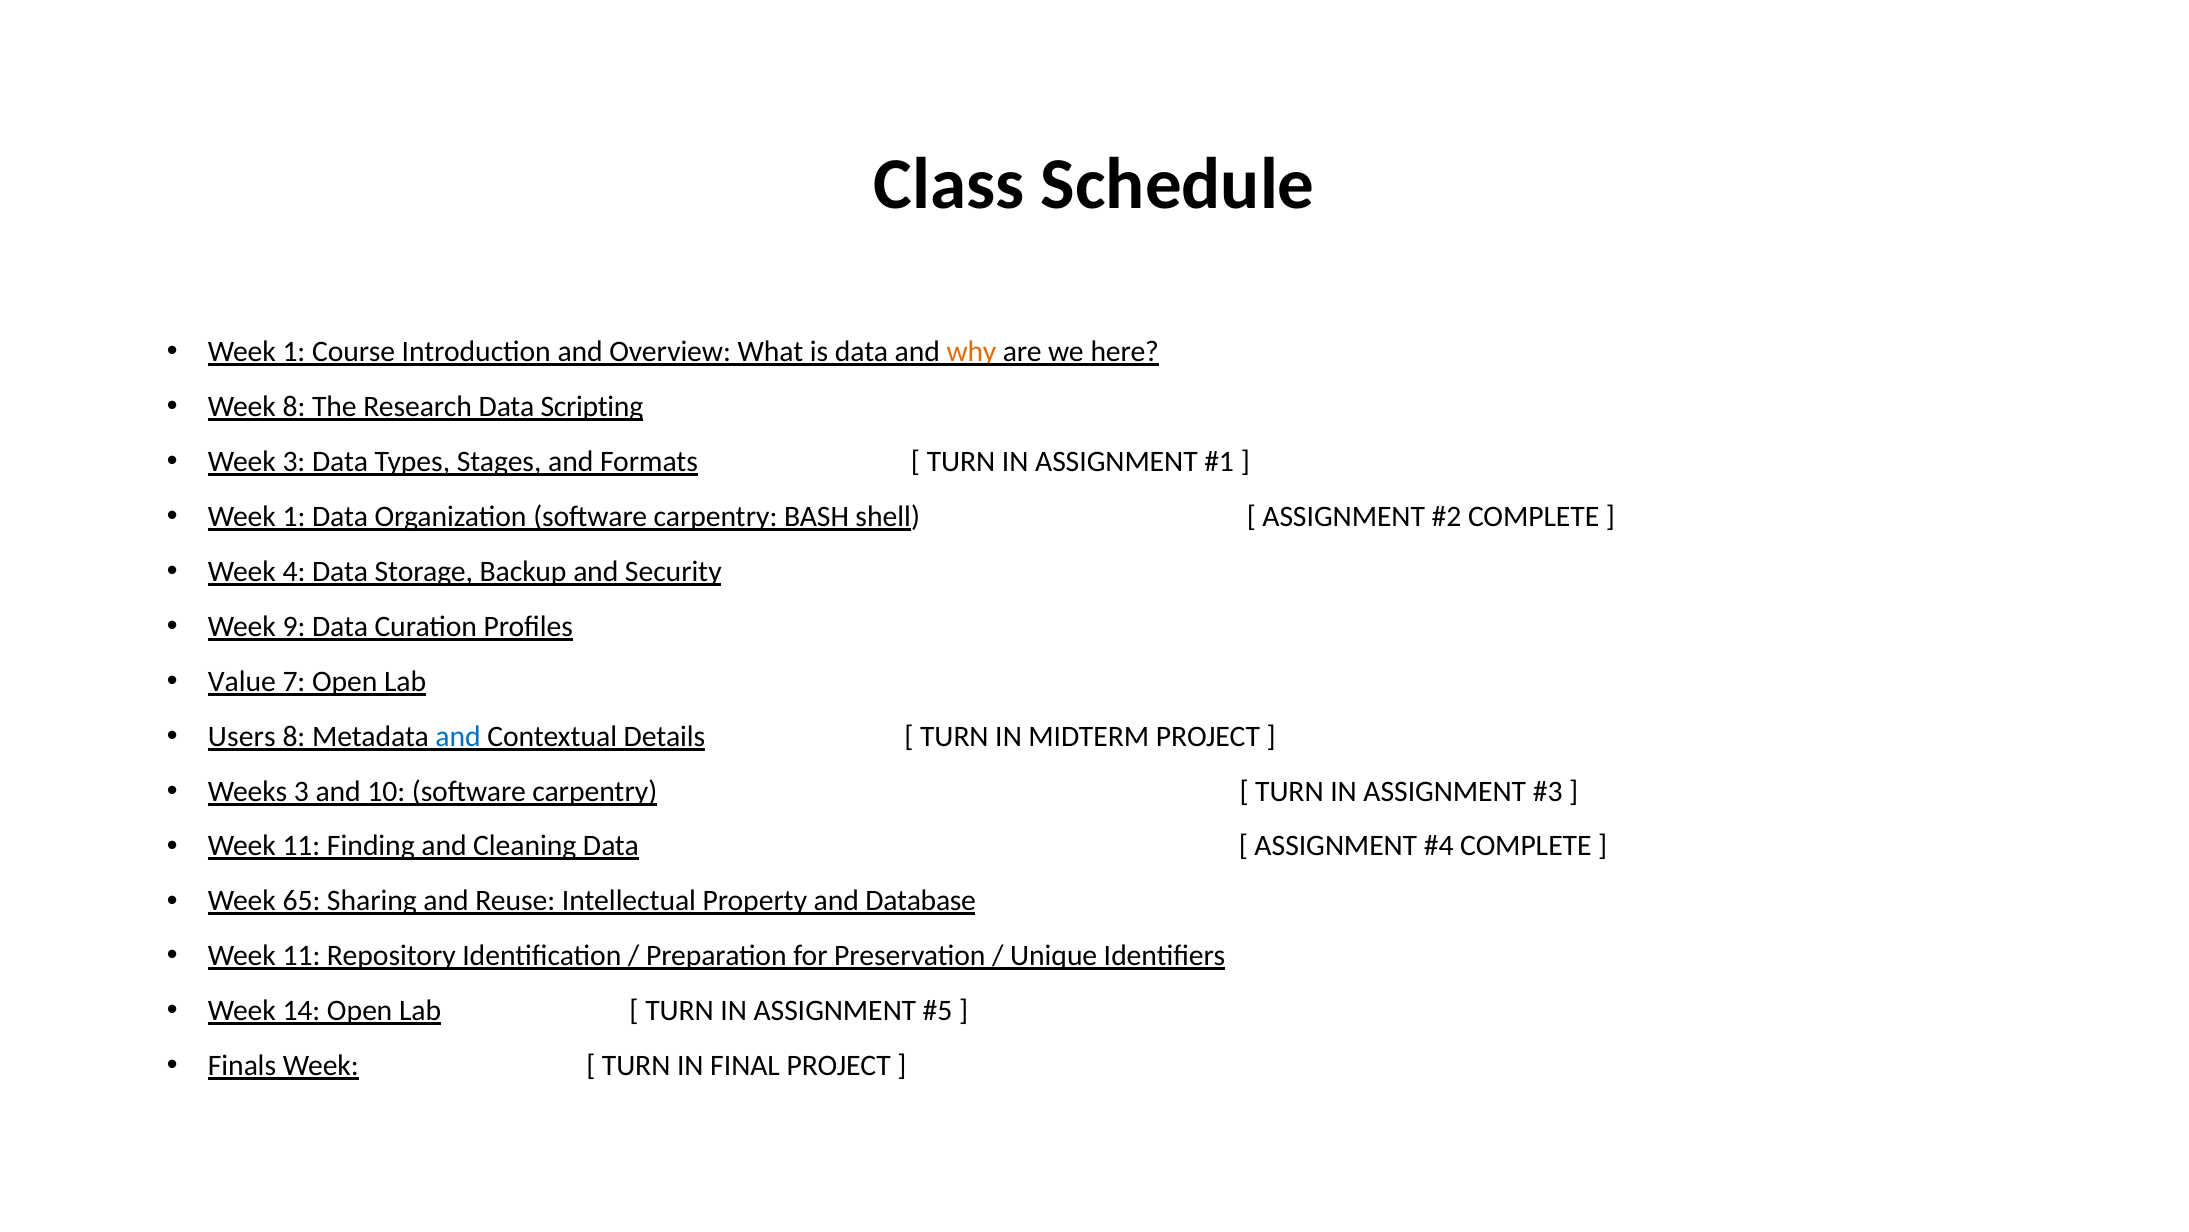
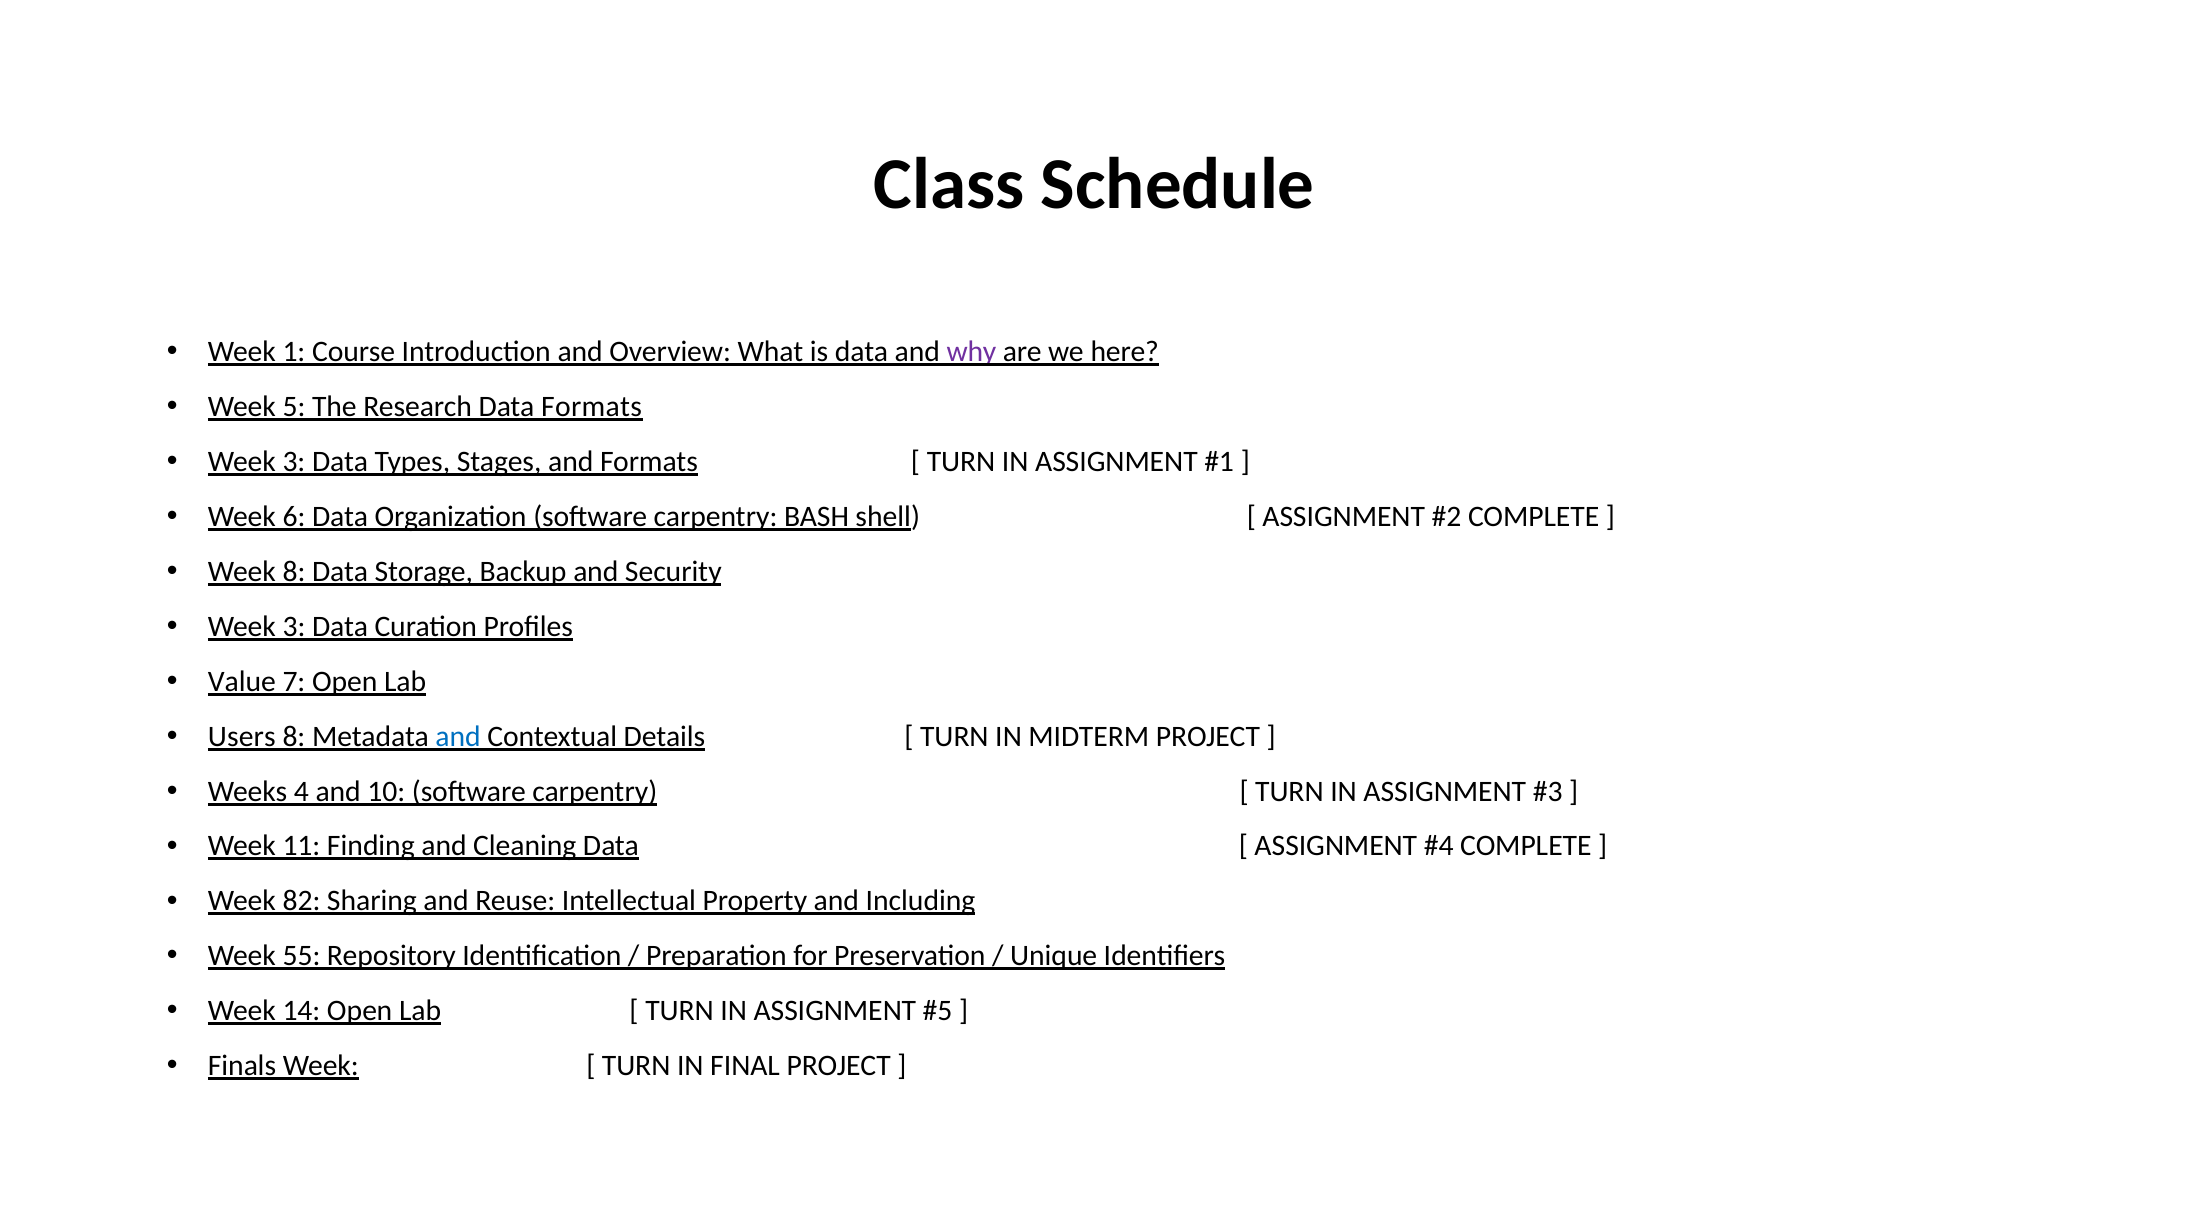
why colour: orange -> purple
Week 8: 8 -> 5
Data Scripting: Scripting -> Formats
1 at (294, 516): 1 -> 6
Week 4: 4 -> 8
9 at (294, 626): 9 -> 3
Weeks 3: 3 -> 4
65: 65 -> 82
Database: Database -> Including
11 at (302, 955): 11 -> 55
